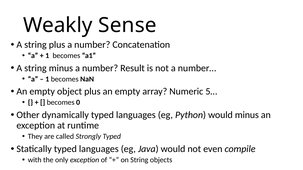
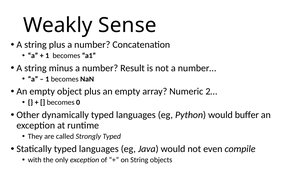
5…: 5… -> 2…
would minus: minus -> buffer
